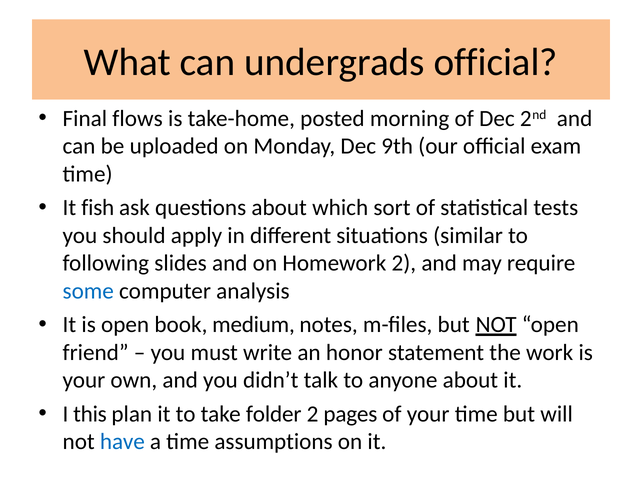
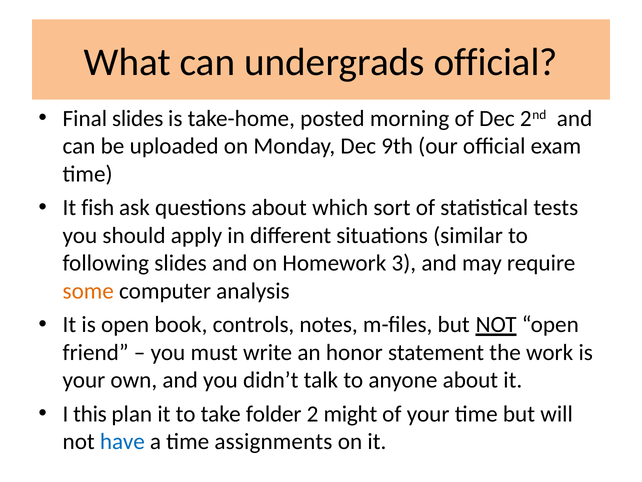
Final flows: flows -> slides
Homework 2: 2 -> 3
some colour: blue -> orange
medium: medium -> controls
pages: pages -> might
assumptions: assumptions -> assignments
